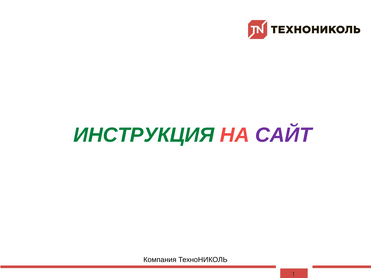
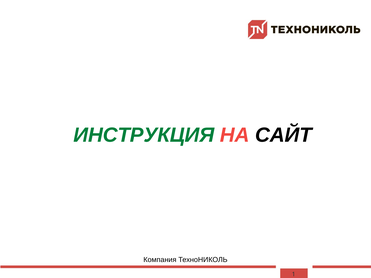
САЙТ colour: purple -> black
